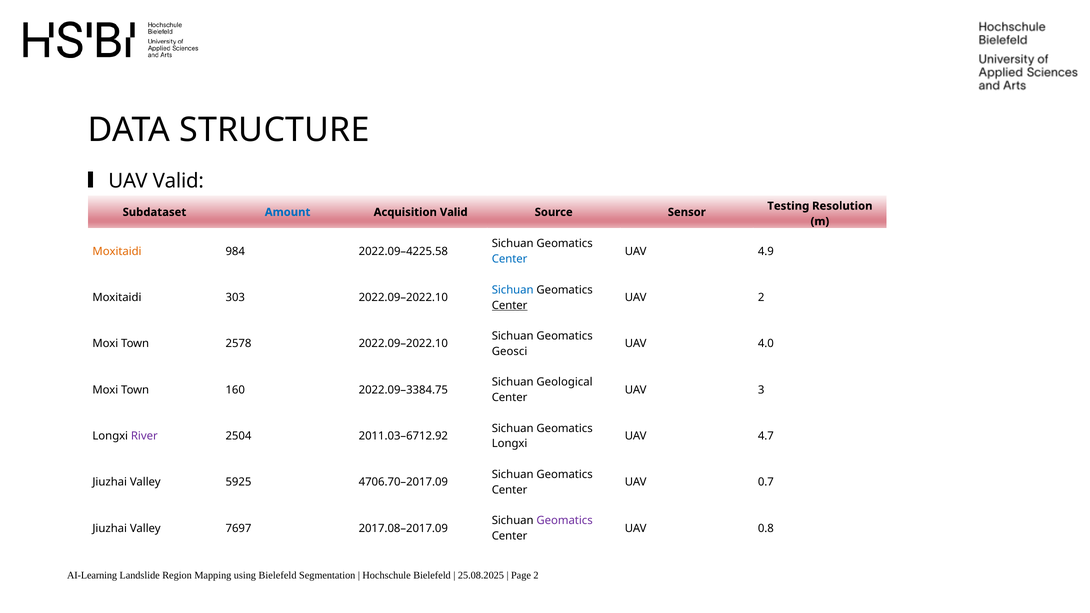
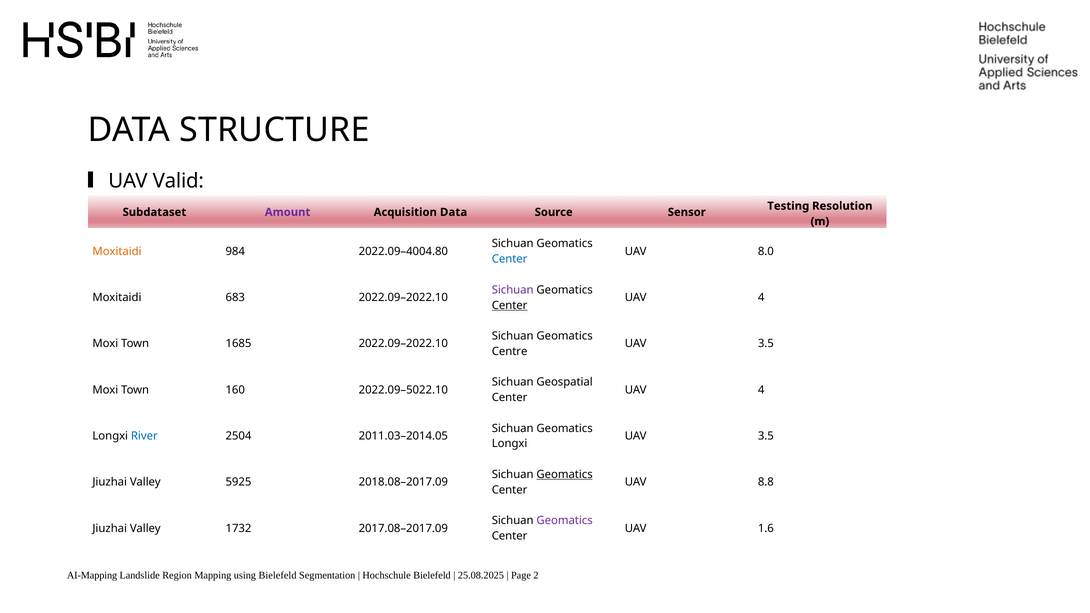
Amount colour: blue -> purple
Acquisition Valid: Valid -> Data
2022.09–4225.58: 2022.09–4225.58 -> 2022.09–4004.80
4.9: 4.9 -> 8.0
Sichuan at (513, 290) colour: blue -> purple
303: 303 -> 683
2 at (761, 298): 2 -> 4
2578: 2578 -> 1685
4.0 at (766, 344): 4.0 -> 3.5
Geosci: Geosci -> Centre
Geological: Geological -> Geospatial
2022.09–3384.75: 2022.09–3384.75 -> 2022.09–5022.10
3 at (761, 390): 3 -> 4
River colour: purple -> blue
2011.03–6712.92: 2011.03–6712.92 -> 2011.03–2014.05
4.7 at (766, 436): 4.7 -> 3.5
Geomatics at (565, 475) underline: none -> present
4706.70–2017.09: 4706.70–2017.09 -> 2018.08–2017.09
0.7: 0.7 -> 8.8
7697: 7697 -> 1732
0.8: 0.8 -> 1.6
AI-Learning: AI-Learning -> AI-Mapping
